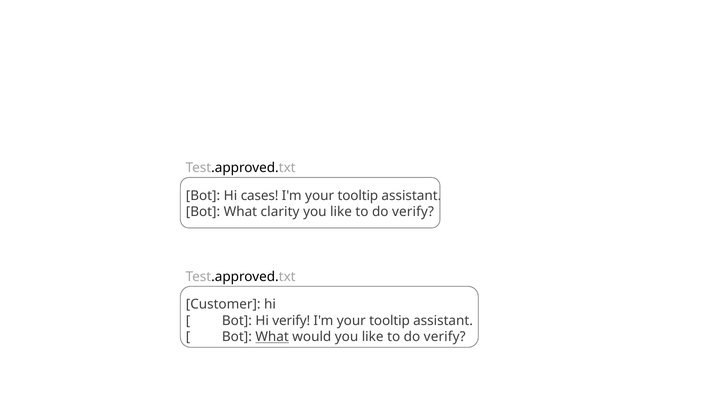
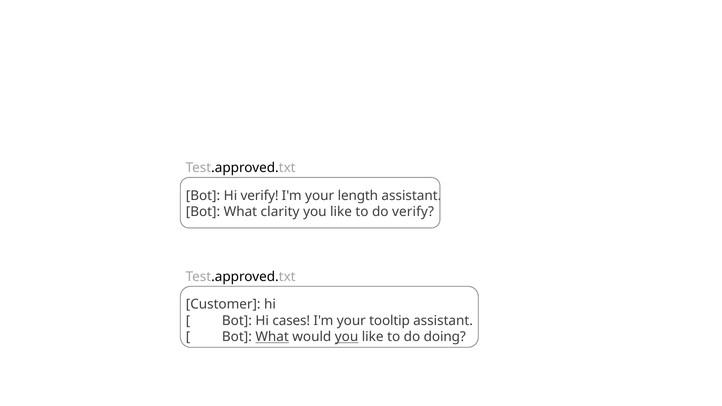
Hi cases: cases -> verify
tooltip at (358, 196): tooltip -> length
Hi verify: verify -> cases
you at (347, 337) underline: none -> present
verify at (445, 337): verify -> doing
